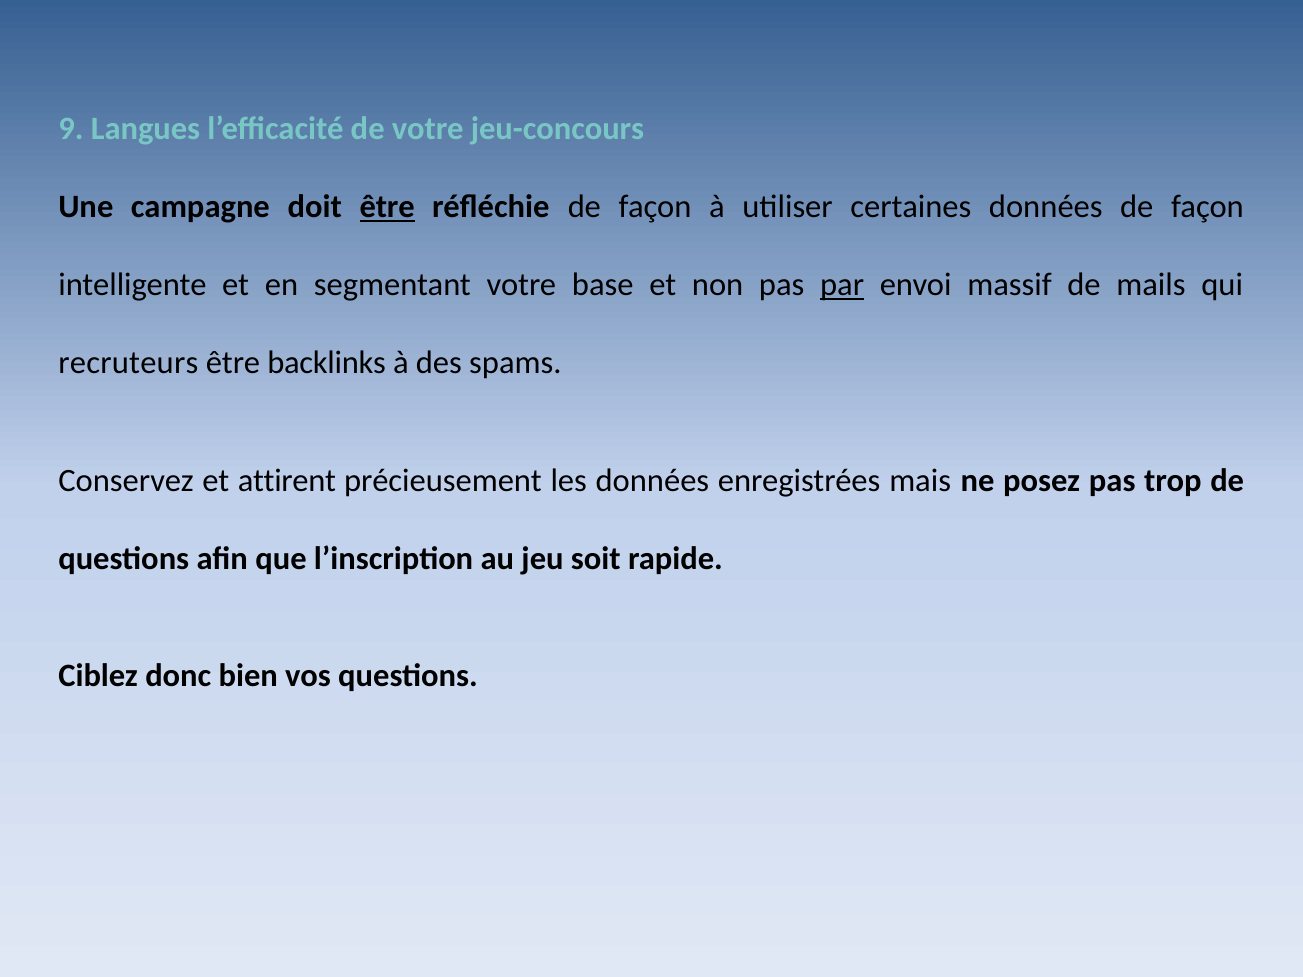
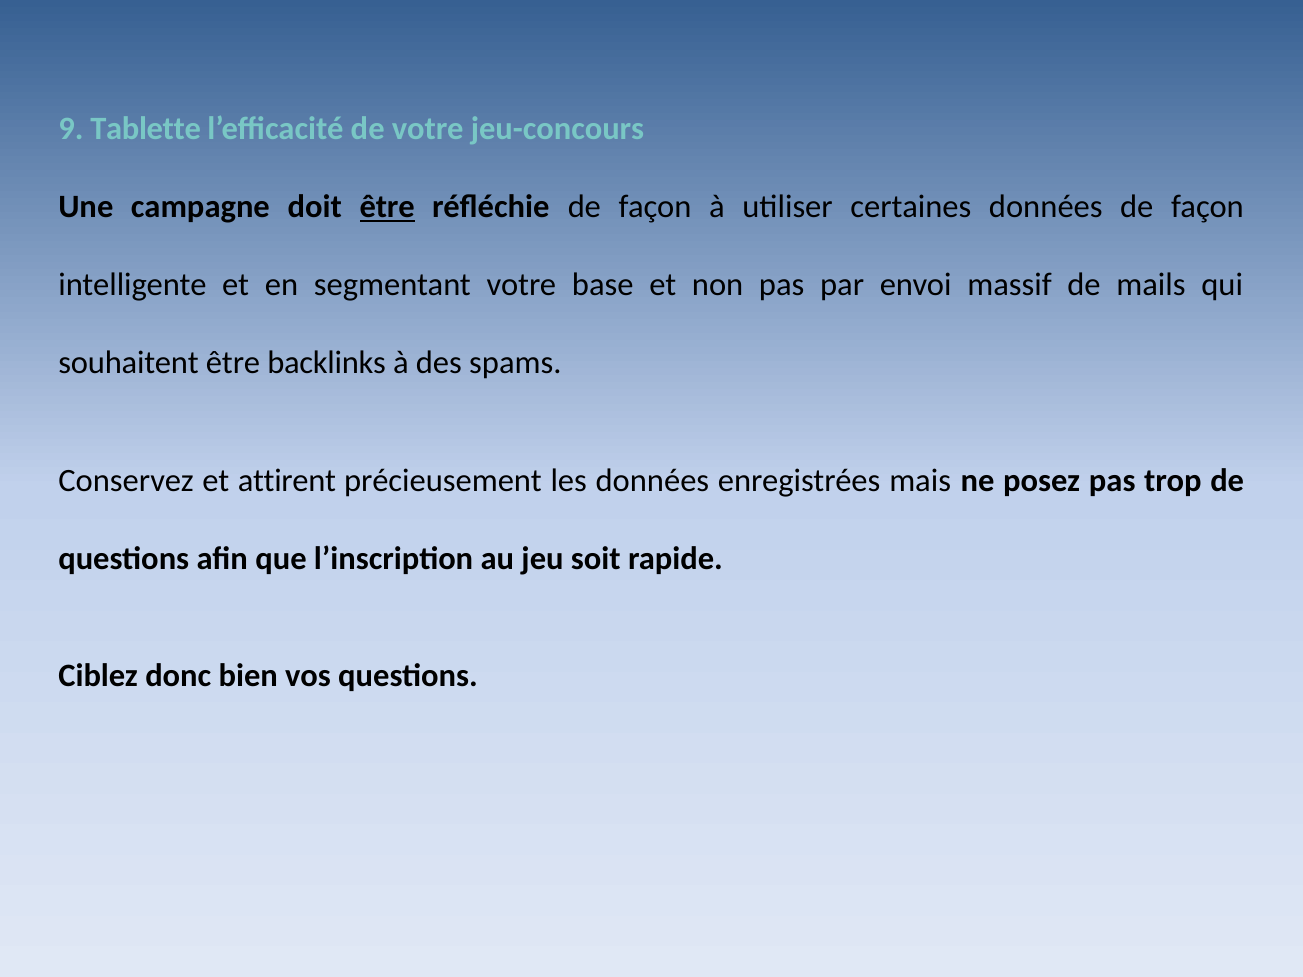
Langues: Langues -> Tablette
par underline: present -> none
recruteurs: recruteurs -> souhaitent
